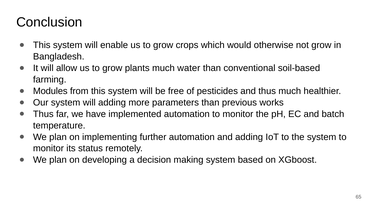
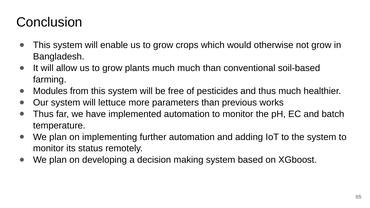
much water: water -> much
will adding: adding -> lettuce
